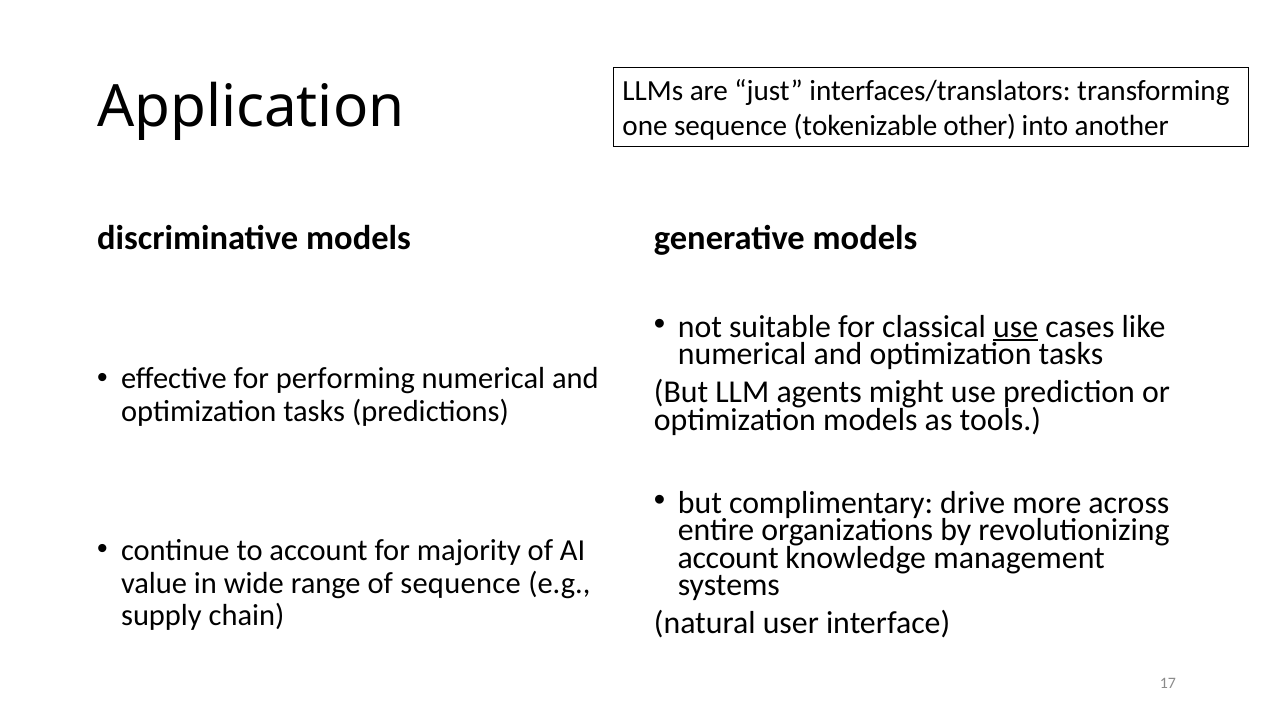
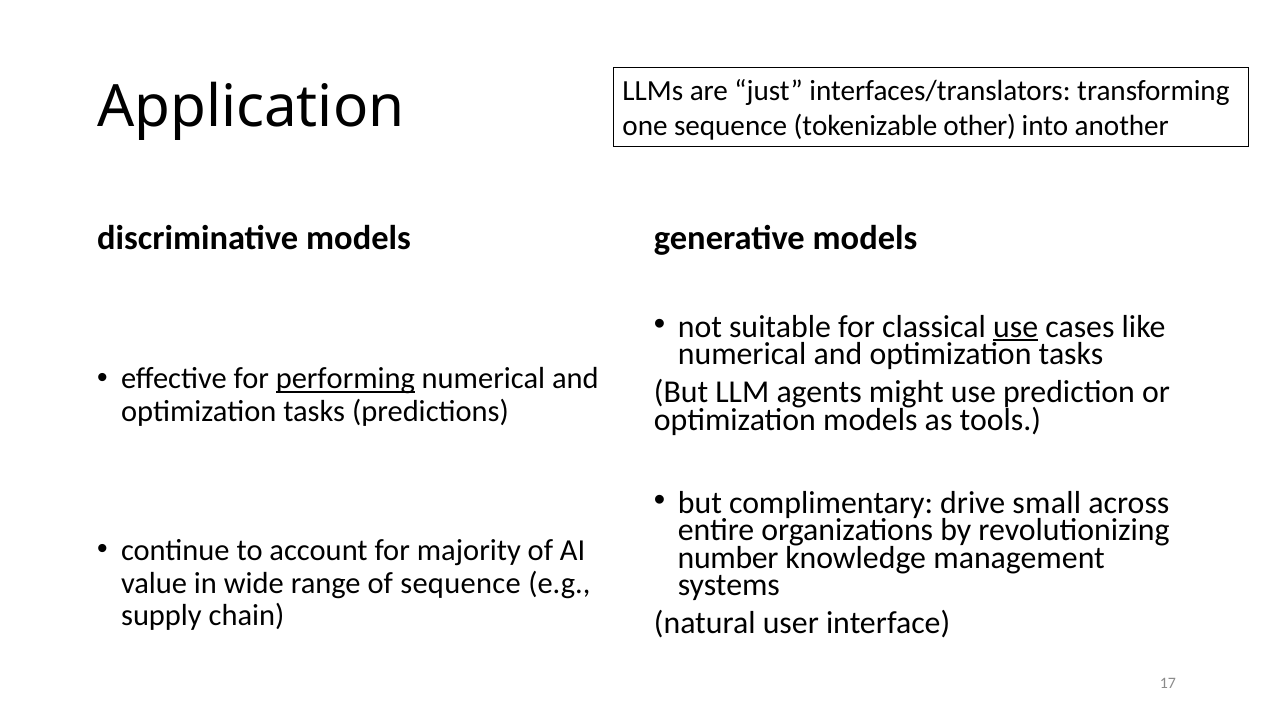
performing underline: none -> present
more: more -> small
account at (728, 558): account -> number
